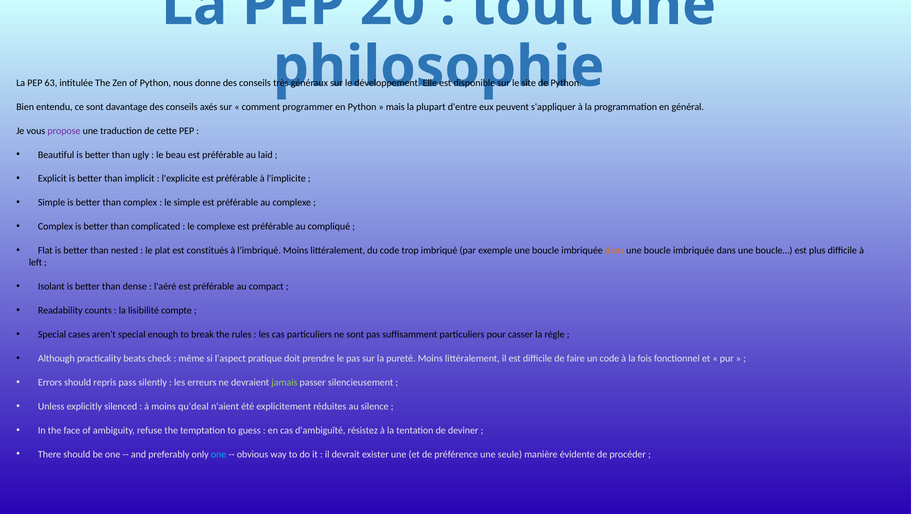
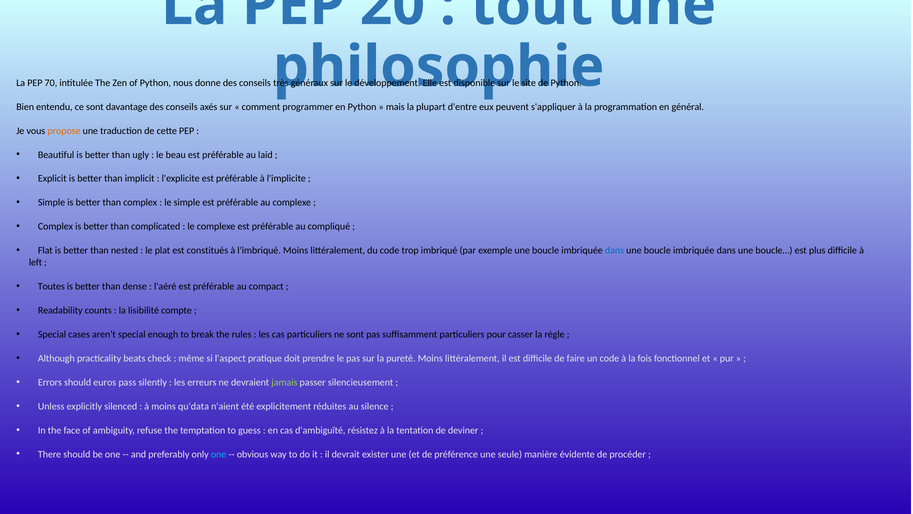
63: 63 -> 70
propose colour: purple -> orange
dans at (615, 250) colour: orange -> blue
Isolant: Isolant -> Toutes
repris: repris -> euros
qu'deal: qu'deal -> qu'data
